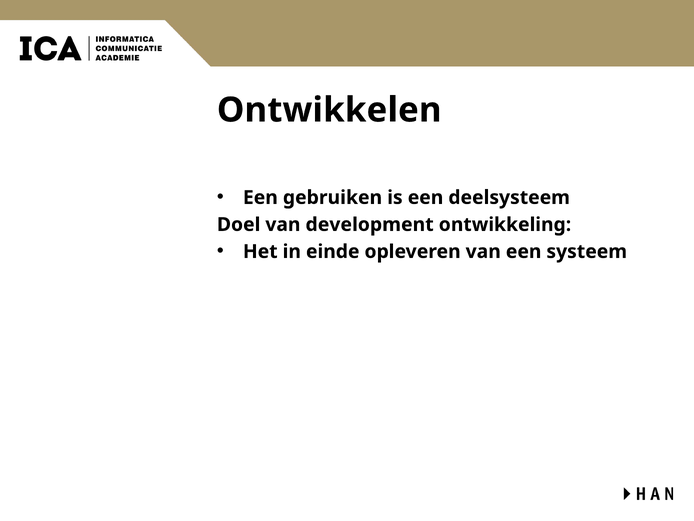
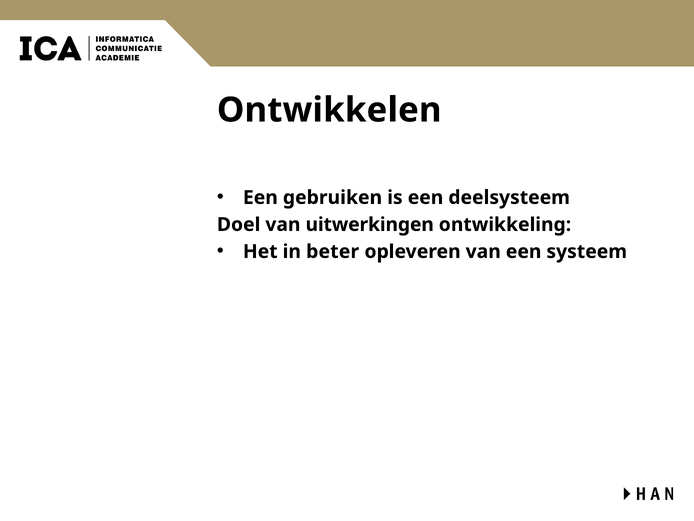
development: development -> uitwerkingen
einde: einde -> beter
